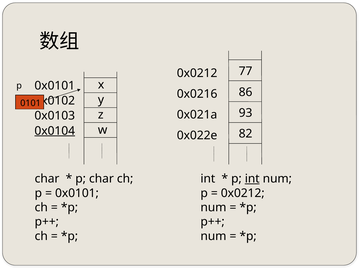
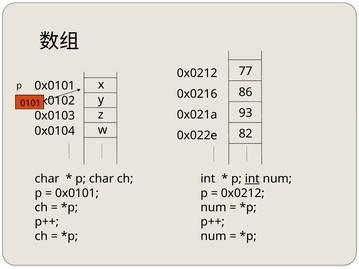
0x0104 underline: present -> none
